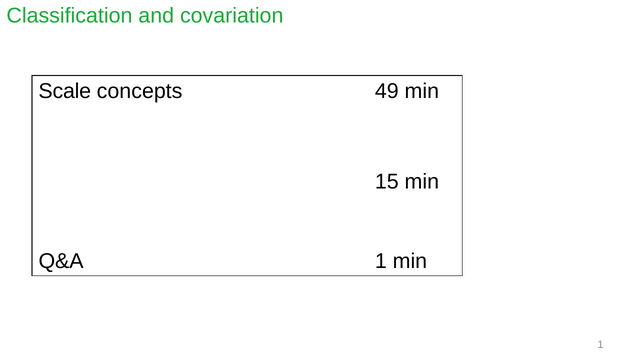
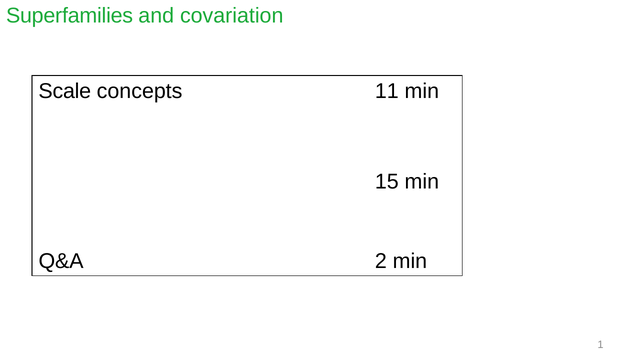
Classification: Classification -> Superfamilies
49: 49 -> 11
Q&A 1: 1 -> 2
